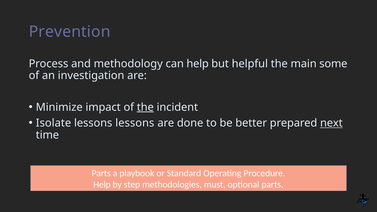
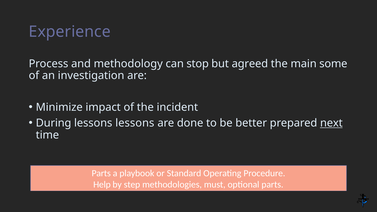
Prevention: Prevention -> Experience
can help: help -> stop
helpful: helpful -> agreed
the at (145, 107) underline: present -> none
Isolate: Isolate -> During
